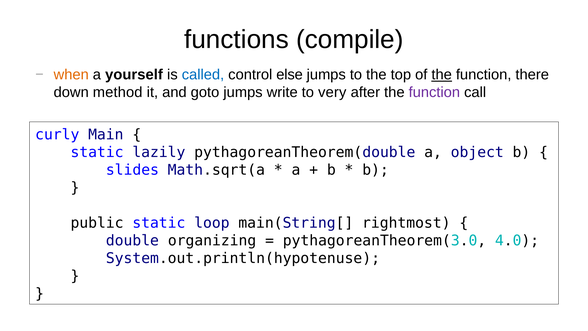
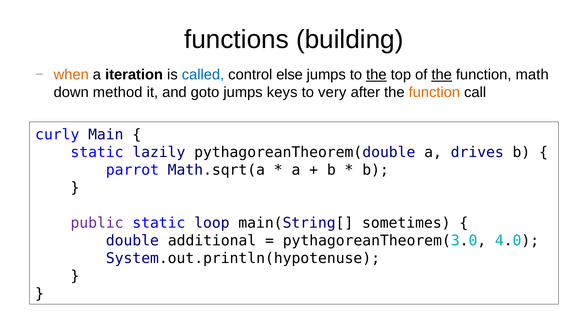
compile: compile -> building
yourself: yourself -> iteration
the at (376, 75) underline: none -> present
there: there -> math
write: write -> keys
function at (434, 92) colour: purple -> orange
object: object -> drives
slides: slides -> parrot
public colour: black -> purple
rightmost: rightmost -> sometimes
organizing: organizing -> additional
